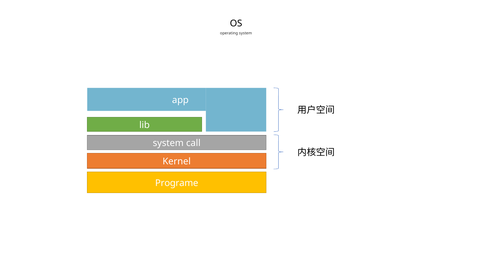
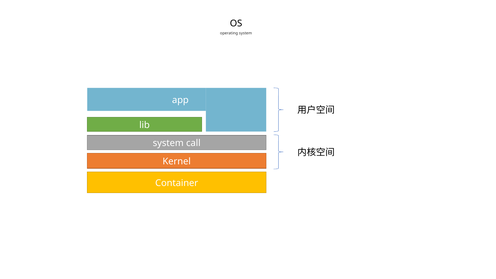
Programe: Programe -> Container
